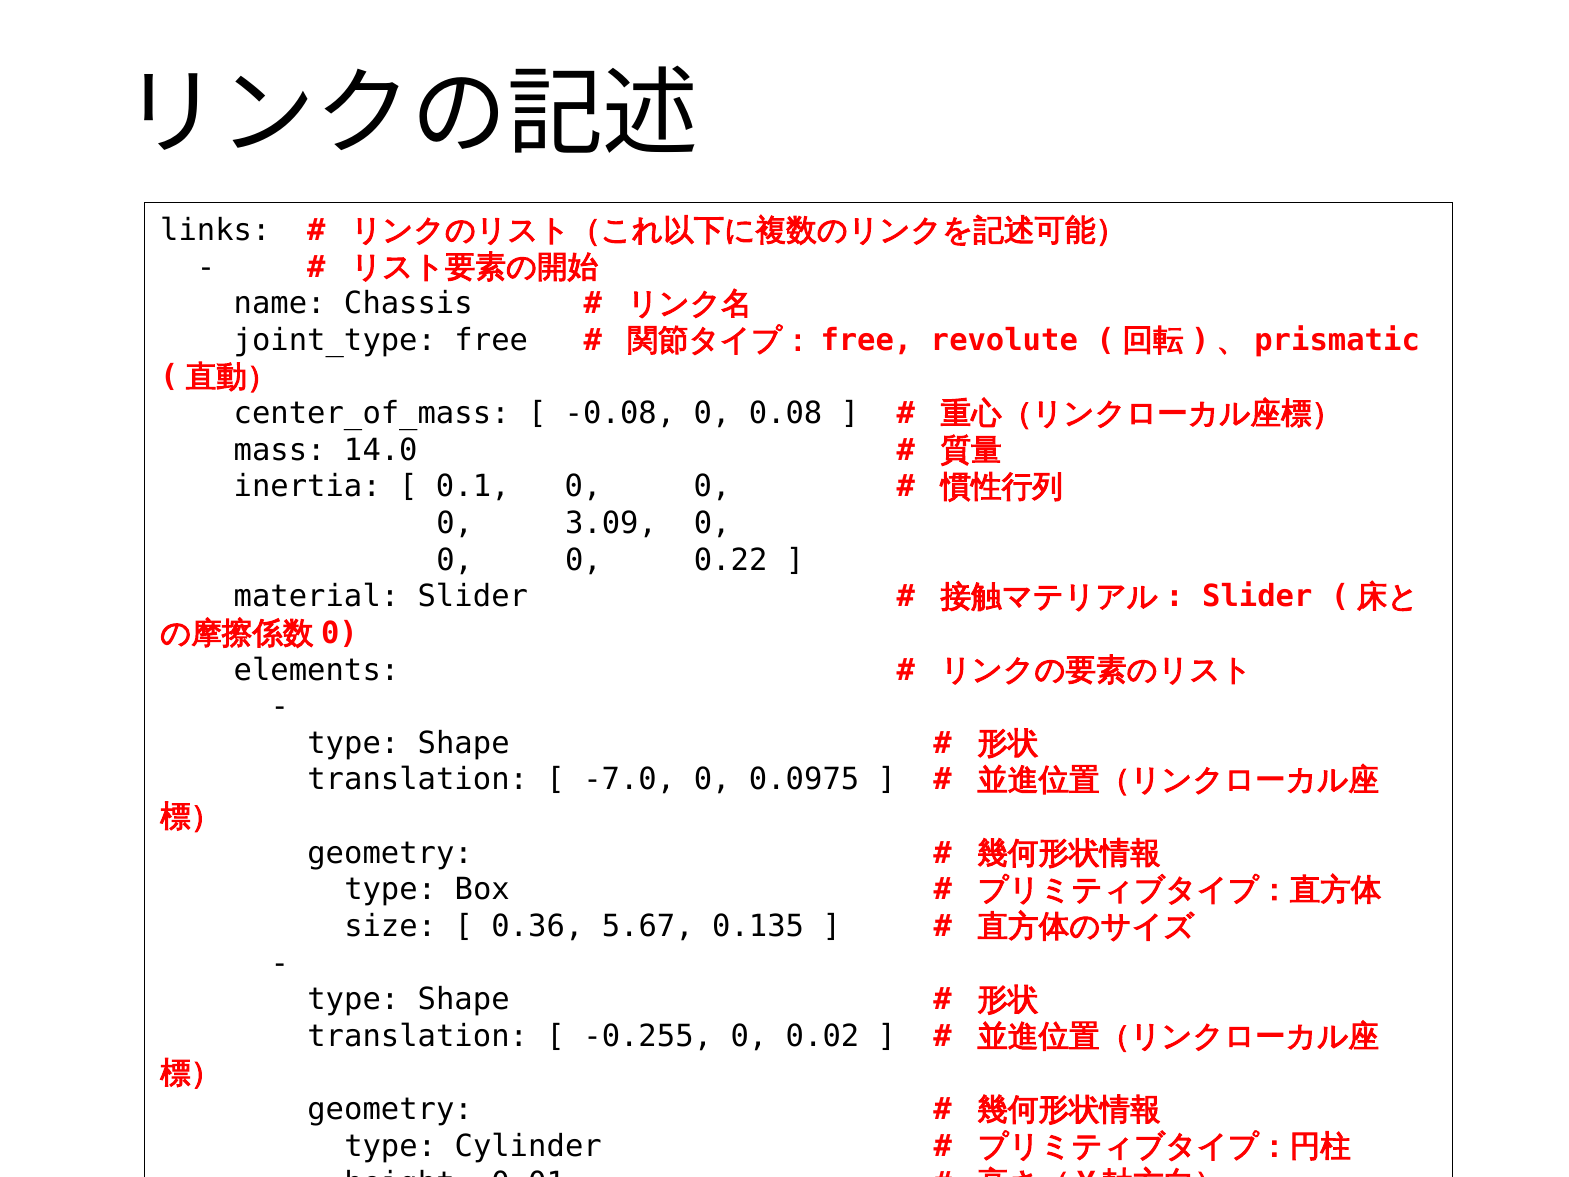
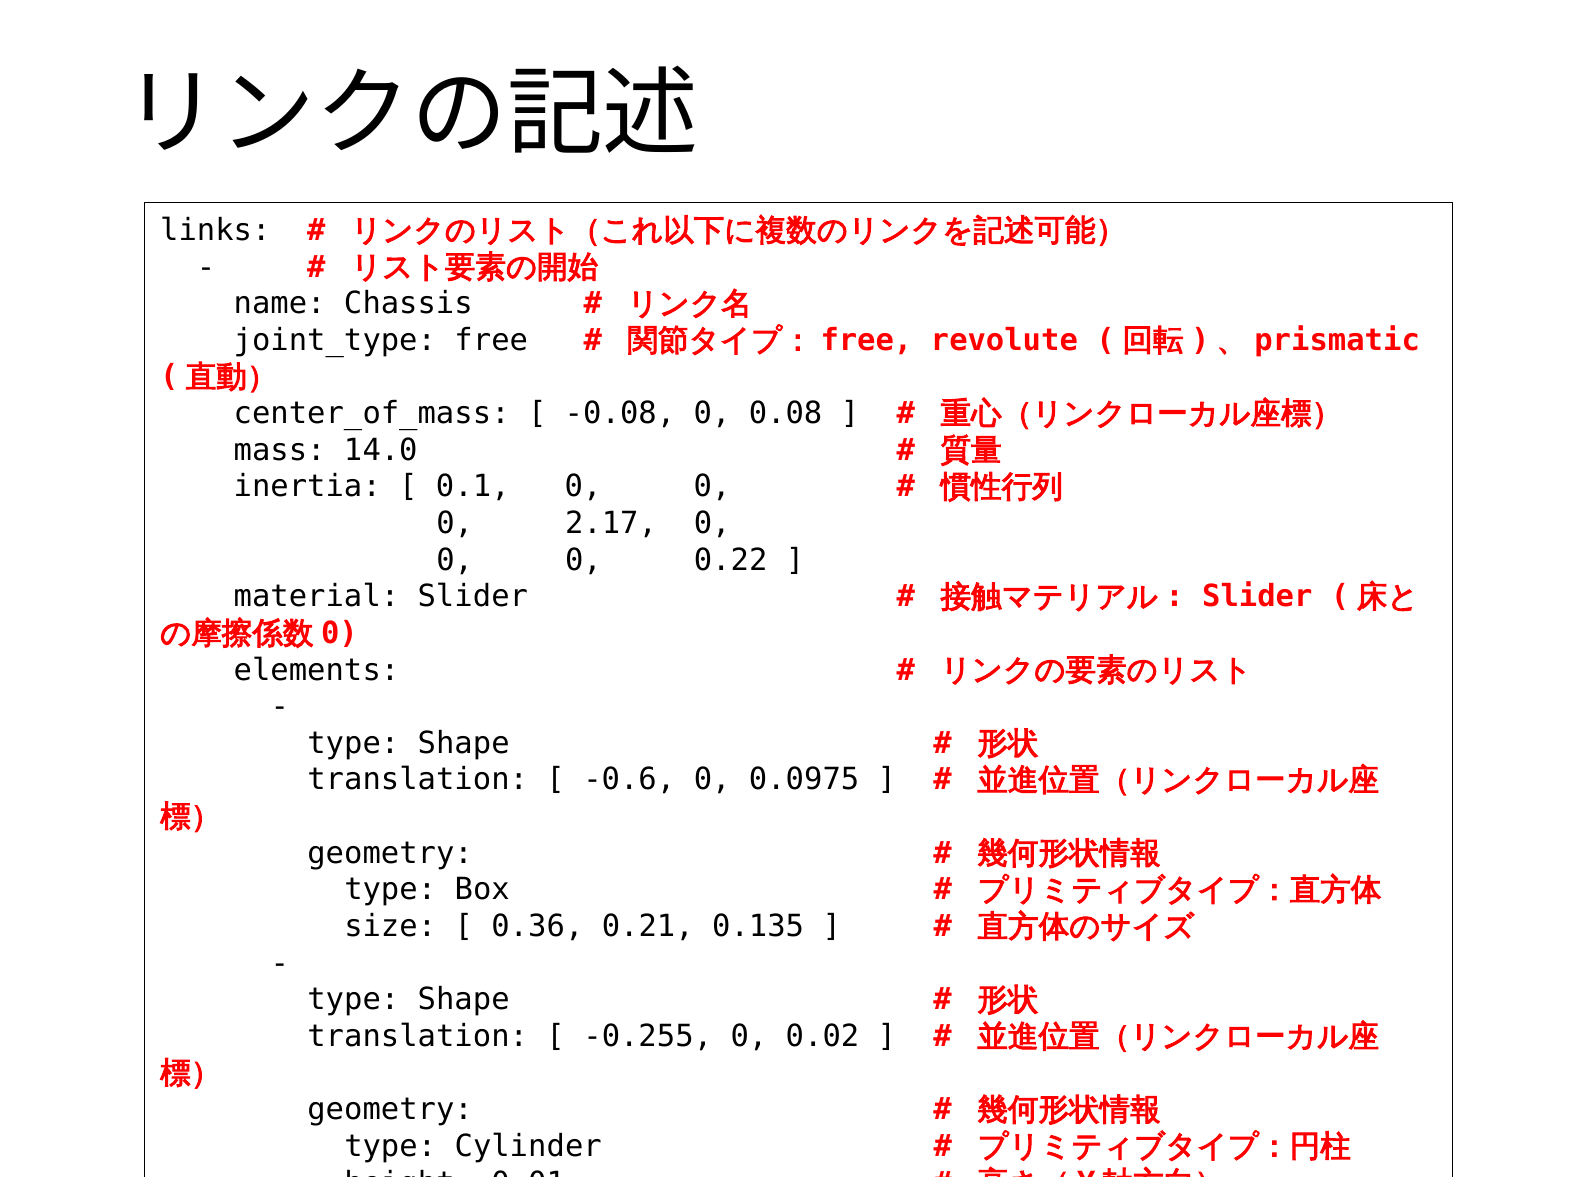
3.09: 3.09 -> 2.17
-7.0: -7.0 -> -0.6
5.67: 5.67 -> 0.21
